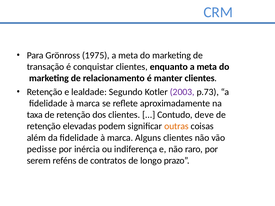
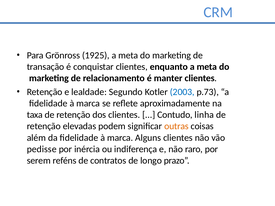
1975: 1975 -> 1925
2003 colour: purple -> blue
deve: deve -> linha
